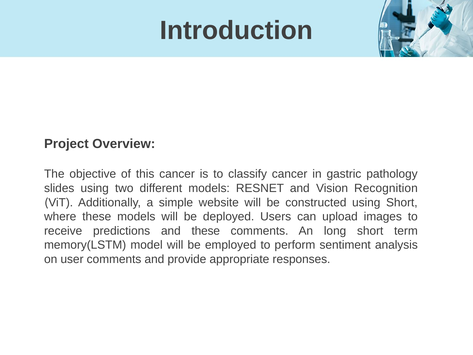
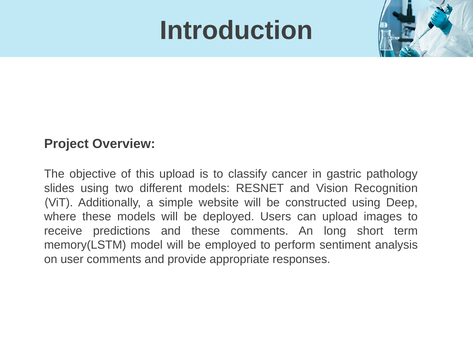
this cancer: cancer -> upload
using Short: Short -> Deep
